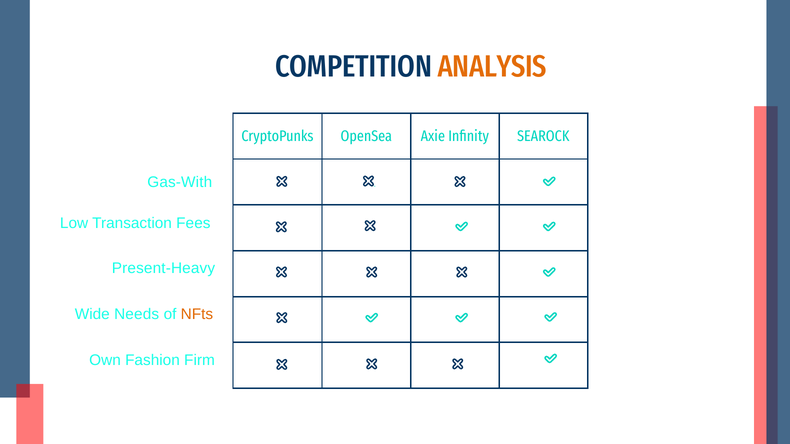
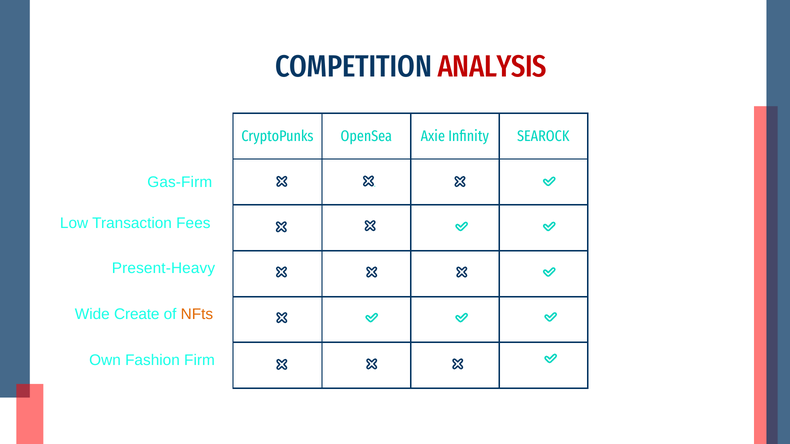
ANALYSIS colour: orange -> red
Gas-With: Gas-With -> Gas-Firm
Needs: Needs -> Create
